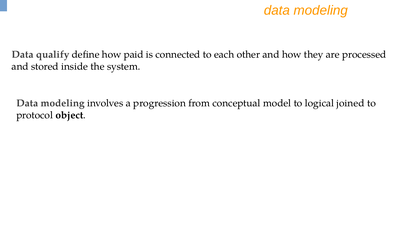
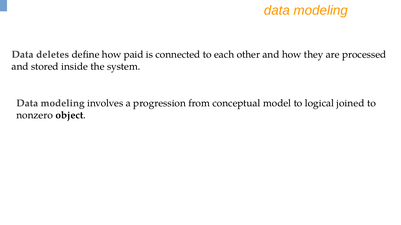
qualify: qualify -> deletes
protocol: protocol -> nonzero
